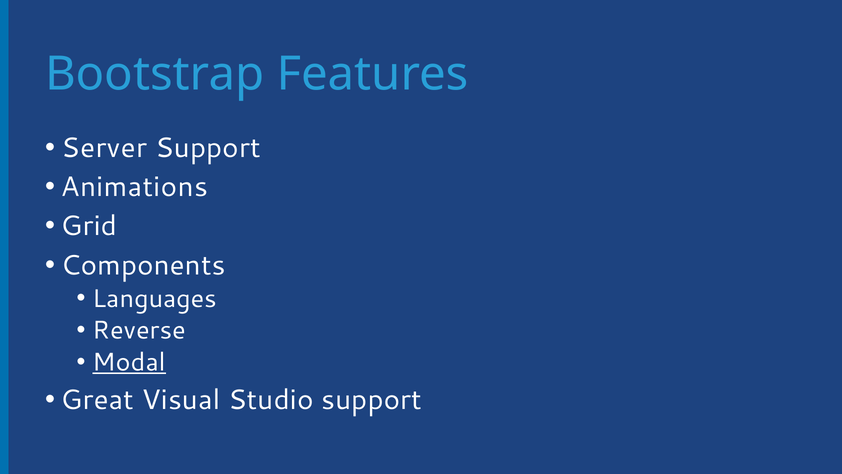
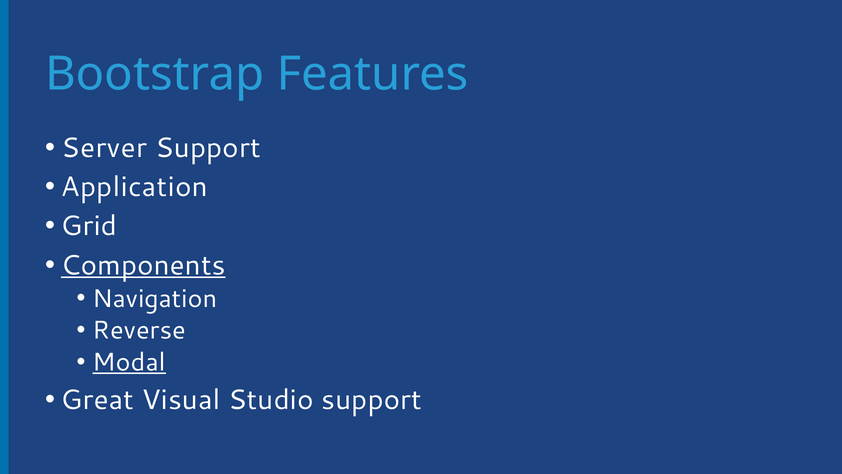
Animations: Animations -> Application
Components underline: none -> present
Languages: Languages -> Navigation
